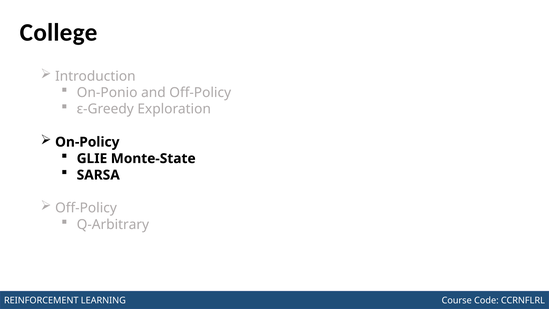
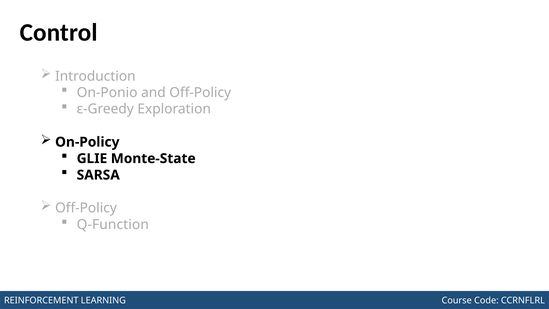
College at (59, 33): College -> Control
Q-Arbitrary: Q-Arbitrary -> Q-Function
